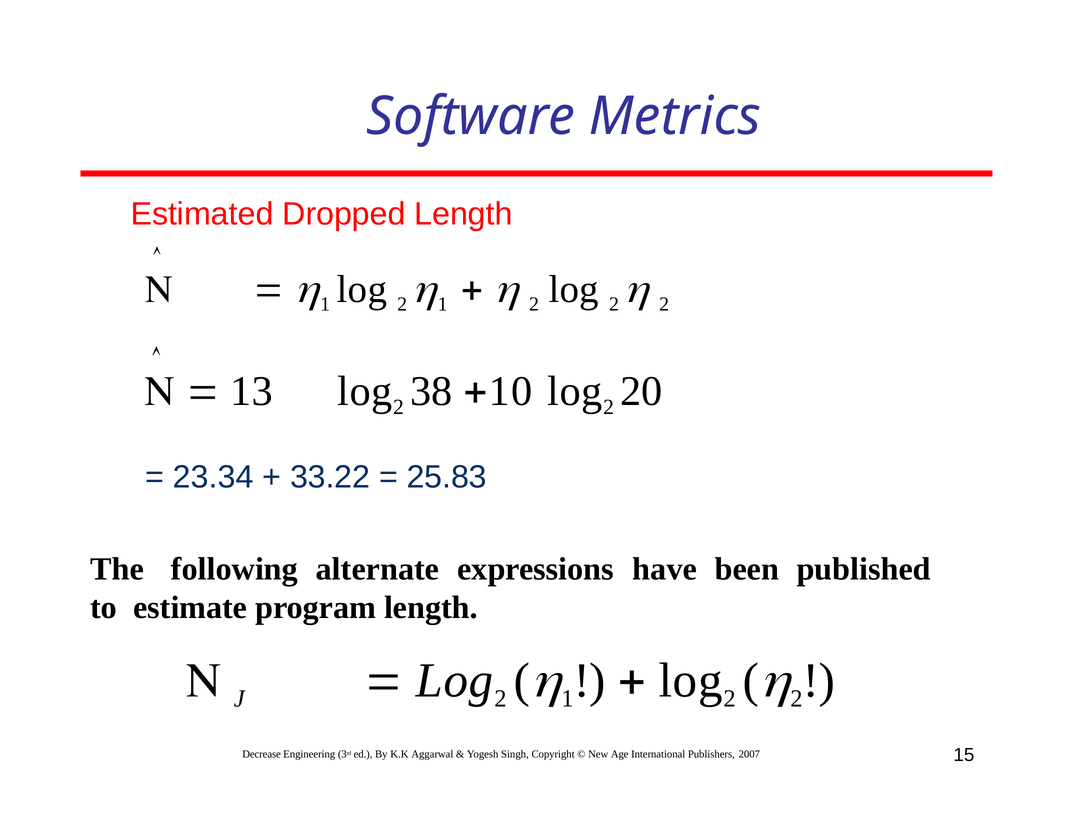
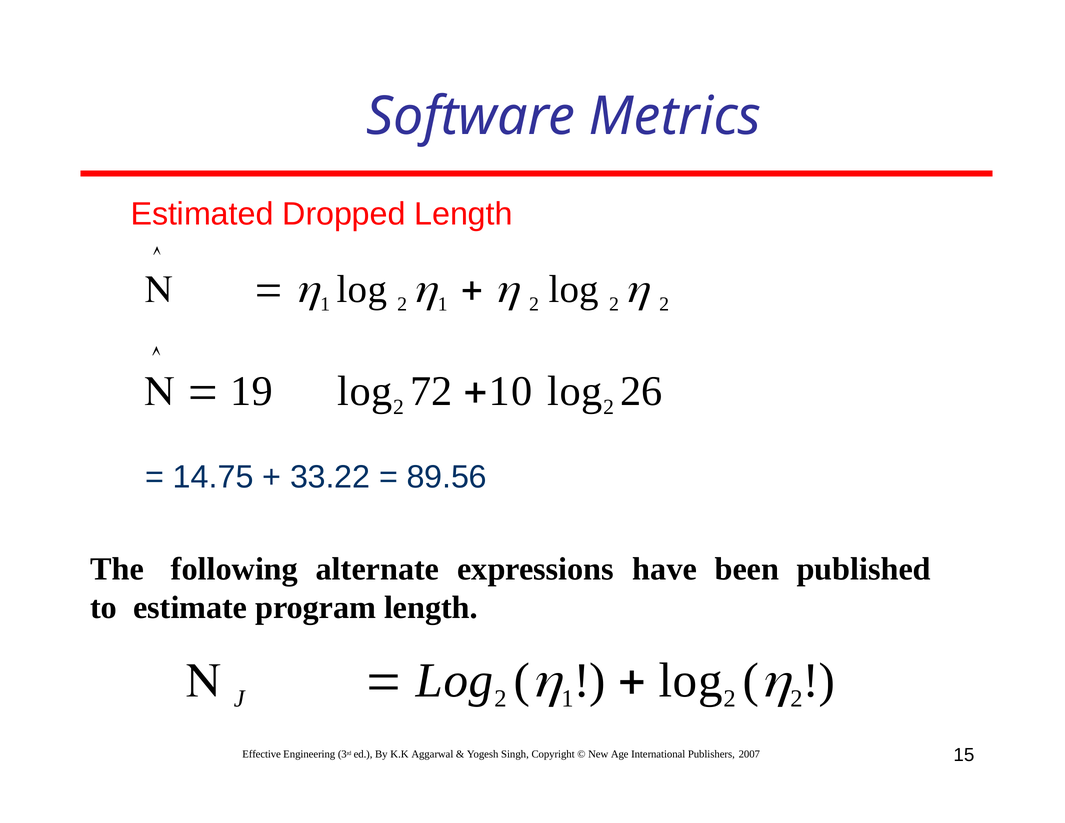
13: 13 -> 19
38: 38 -> 72
20: 20 -> 26
23.34: 23.34 -> 14.75
25.83: 25.83 -> 89.56
Decrease: Decrease -> Effective
